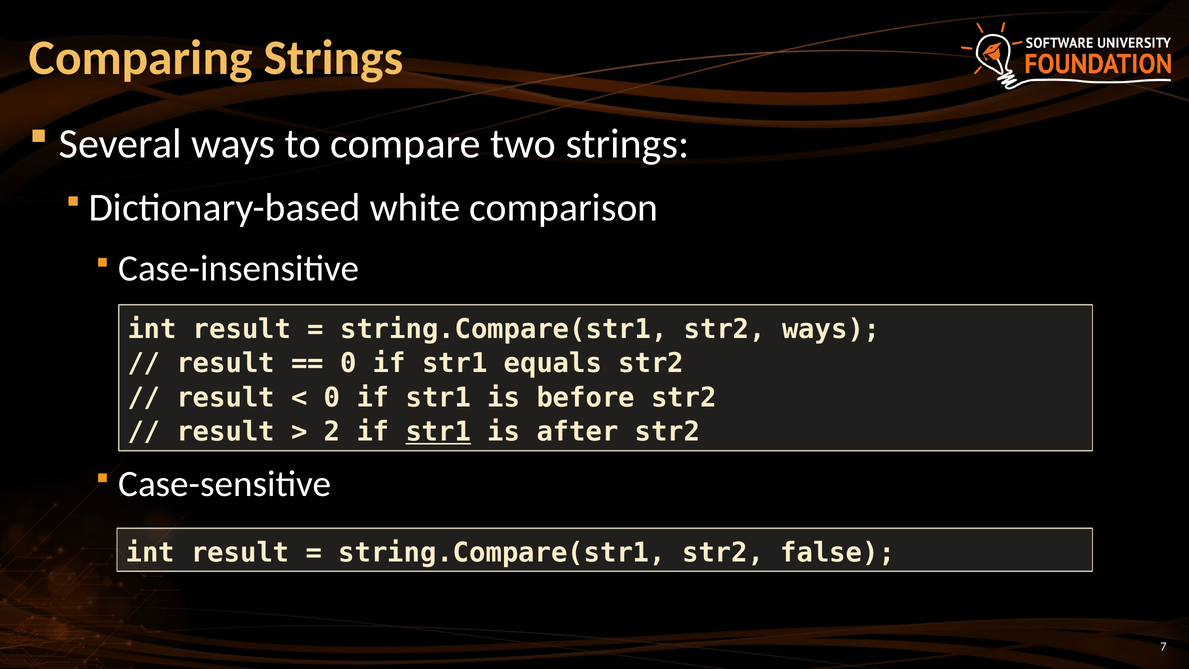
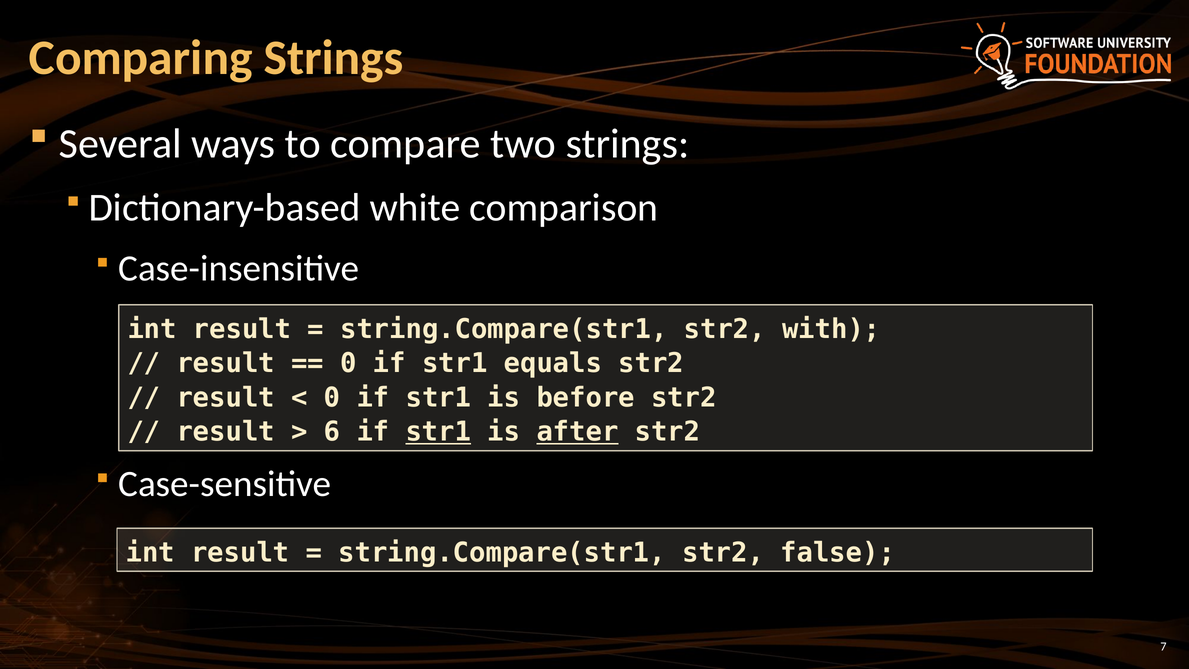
str2 ways: ways -> with
2: 2 -> 6
after underline: none -> present
